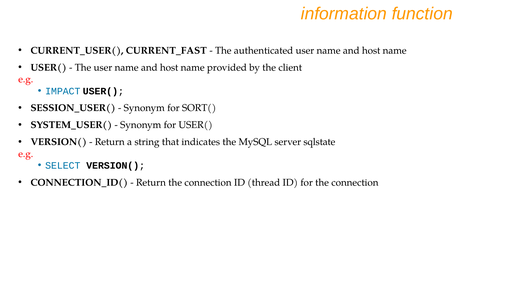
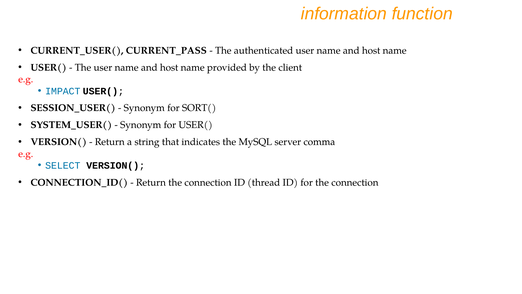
CURRENT_FAST: CURRENT_FAST -> CURRENT_PASS
sqlstate: sqlstate -> comma
